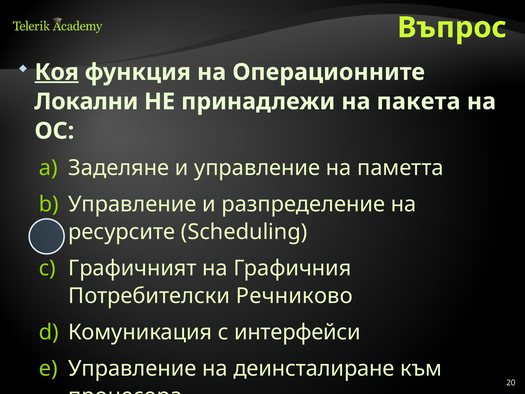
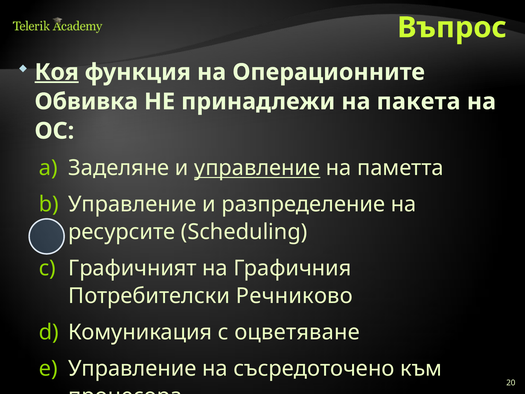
Локални: Локални -> Обвивка
управление at (257, 168) underline: none -> present
интерфейси: интерфейси -> оцветяване
деинсталиране: деинсталиране -> съсредоточено
